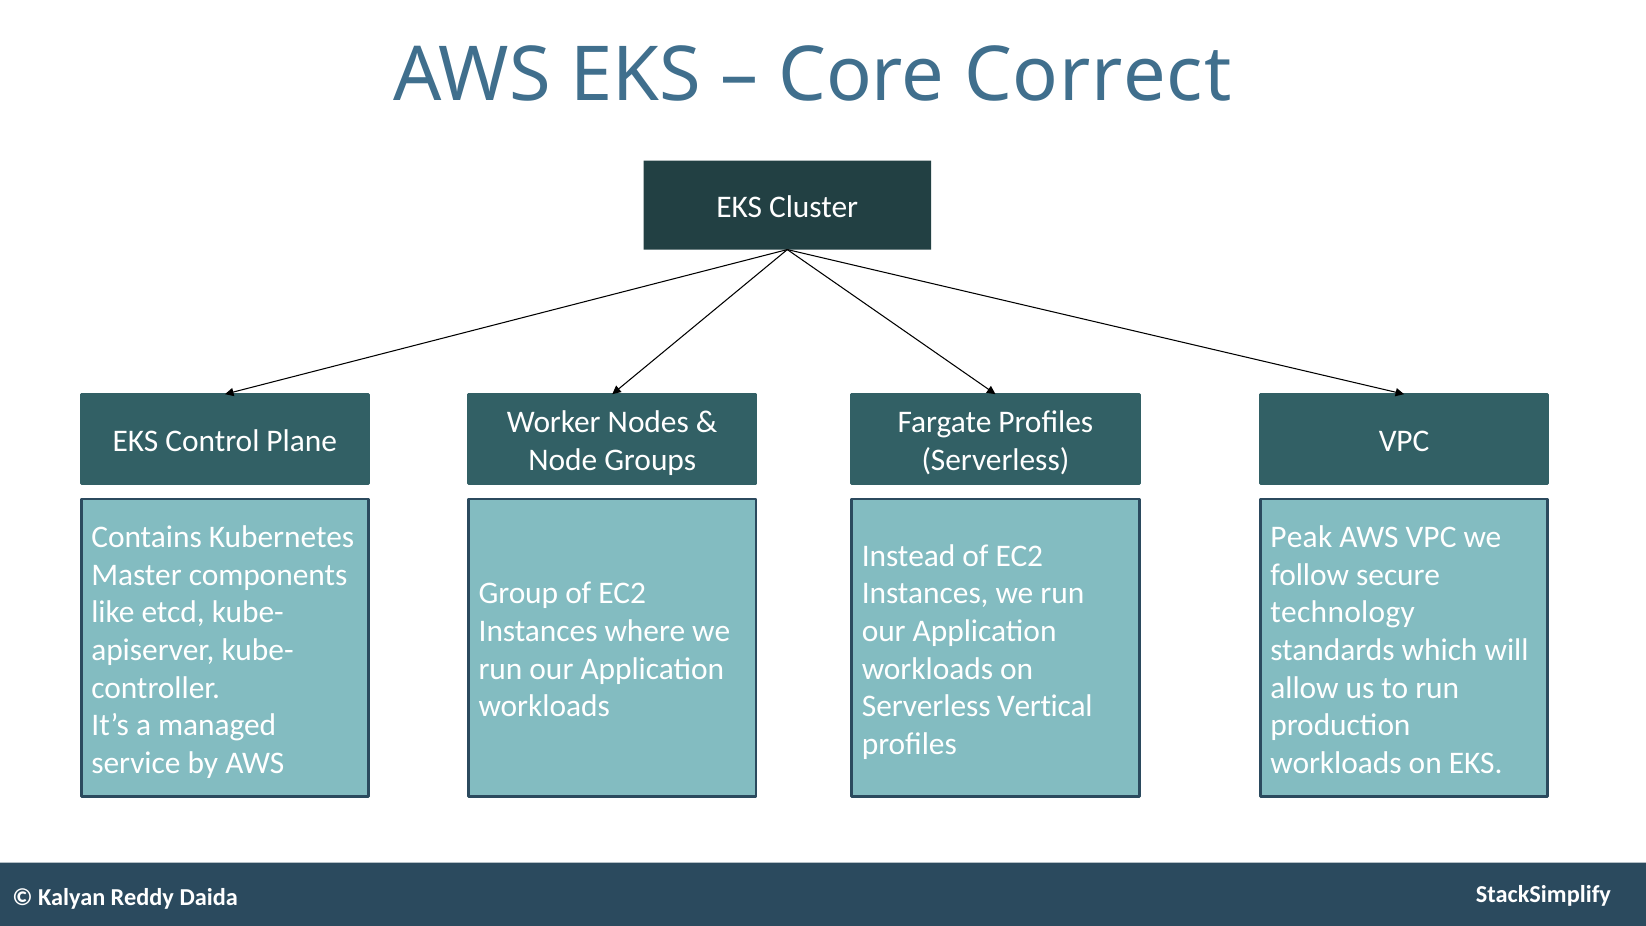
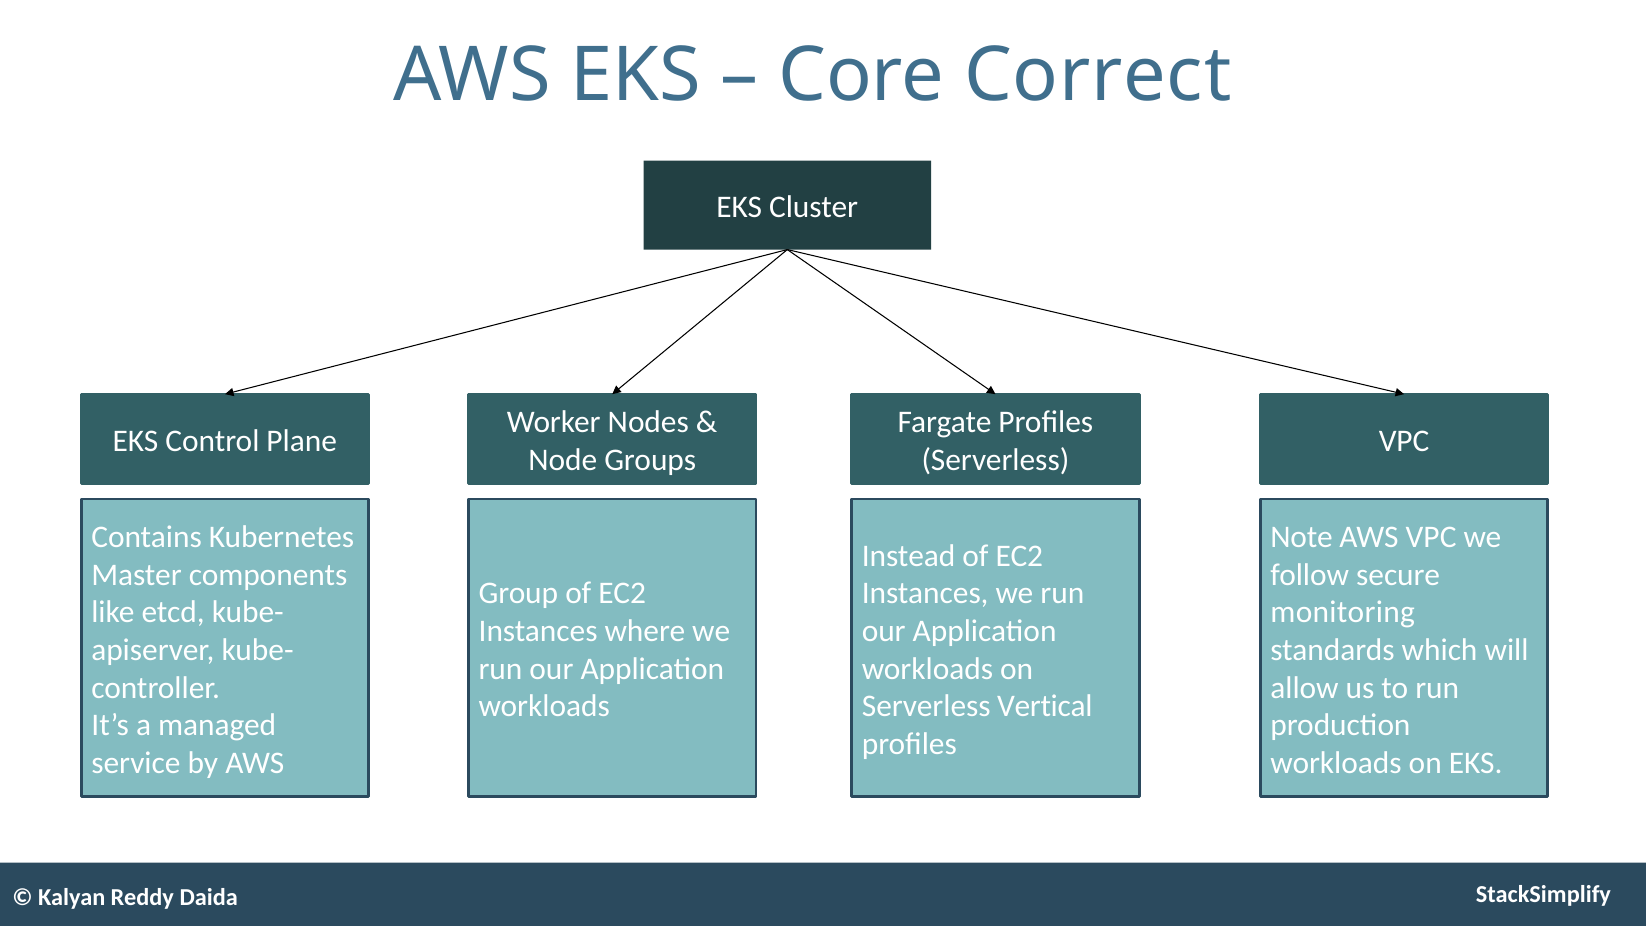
Peak: Peak -> Note
technology: technology -> monitoring
